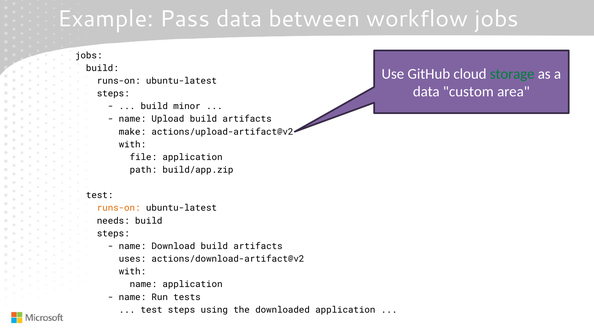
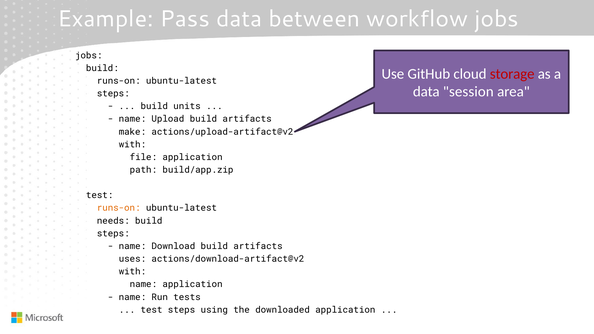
storage colour: green -> red
custom: custom -> session
minor: minor -> units
